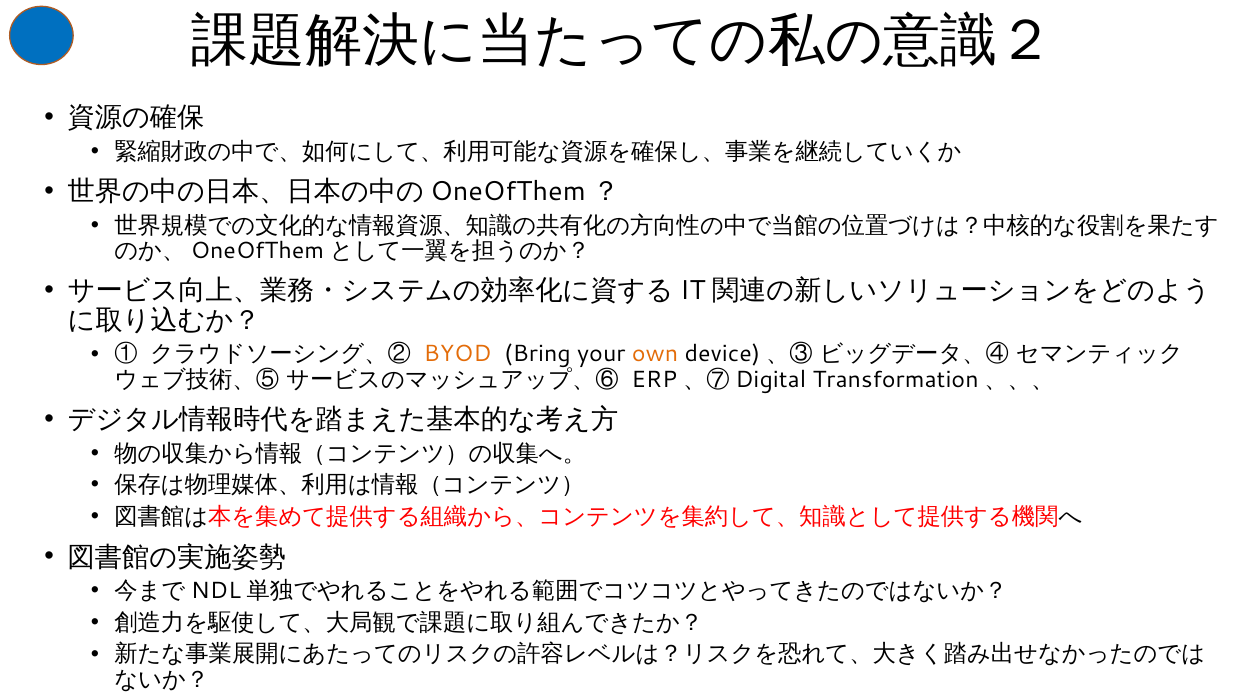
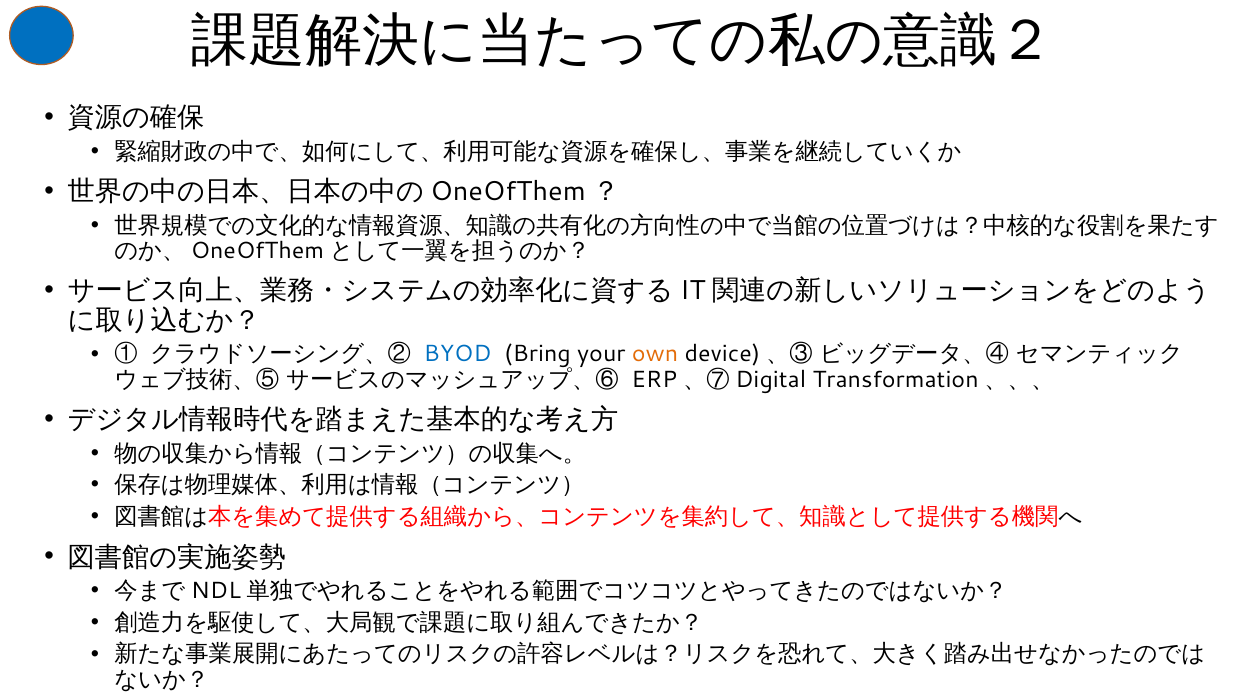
BYOD colour: orange -> blue
